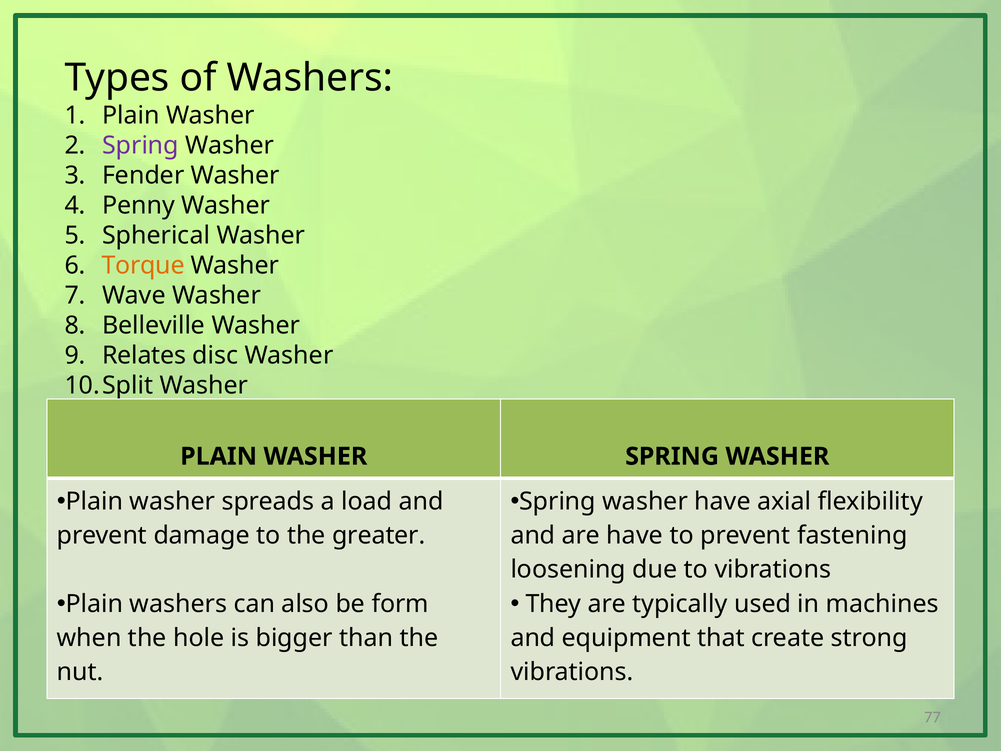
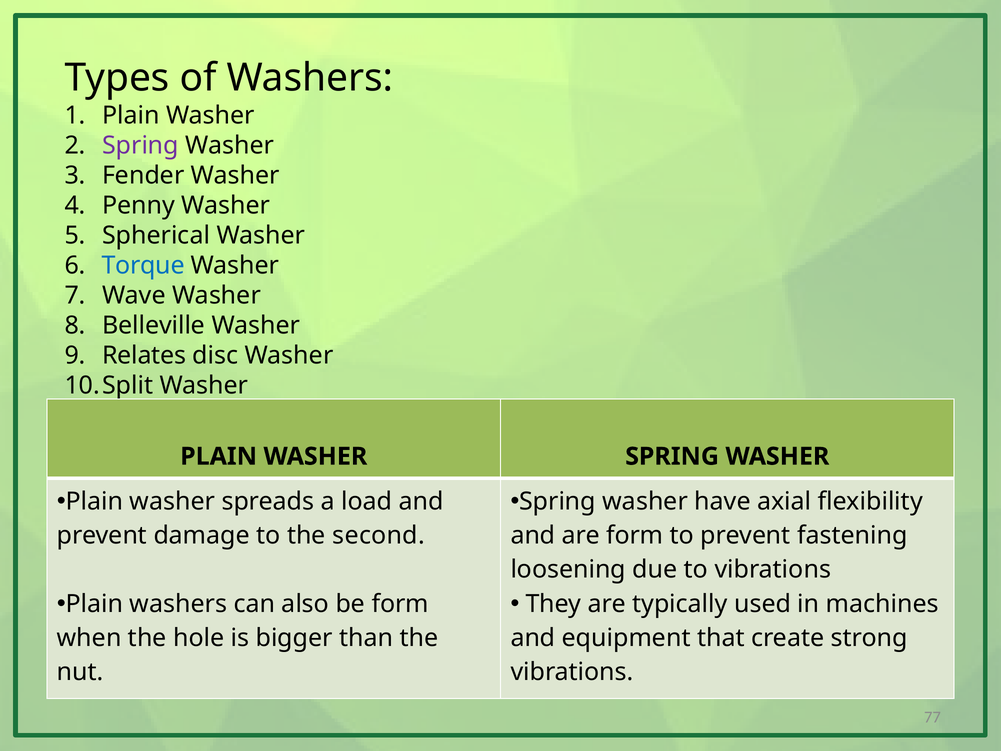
Torque colour: orange -> blue
greater: greater -> second
are have: have -> form
